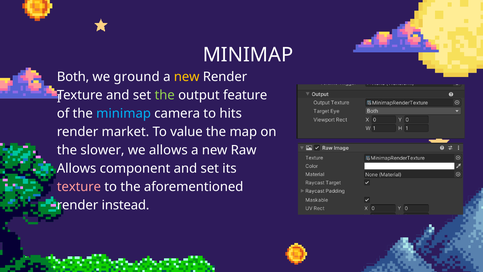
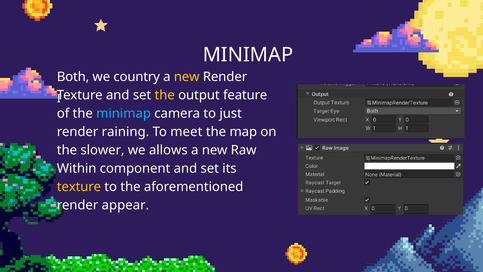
ground: ground -> country
the at (165, 95) colour: light green -> yellow
hits: hits -> just
market: market -> raining
value: value -> meet
Allows at (77, 168): Allows -> Within
texture at (79, 187) colour: pink -> yellow
instead: instead -> appear
